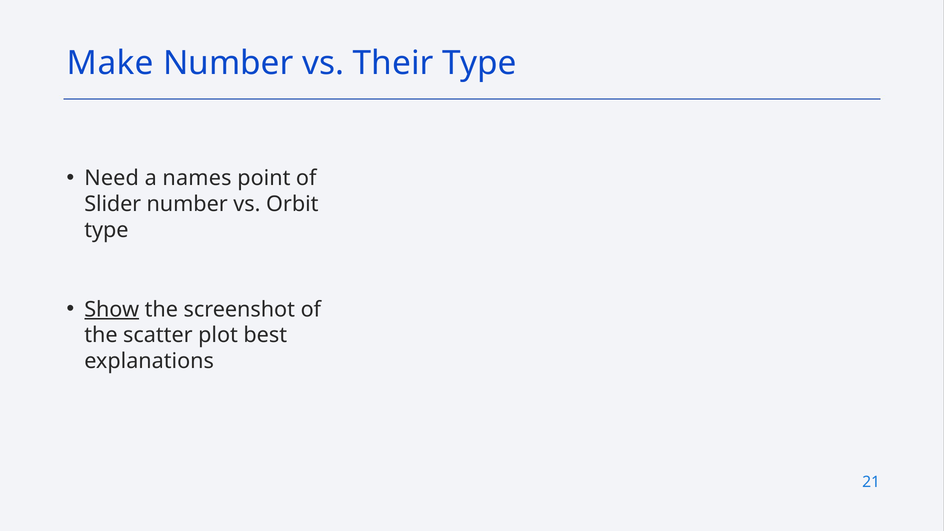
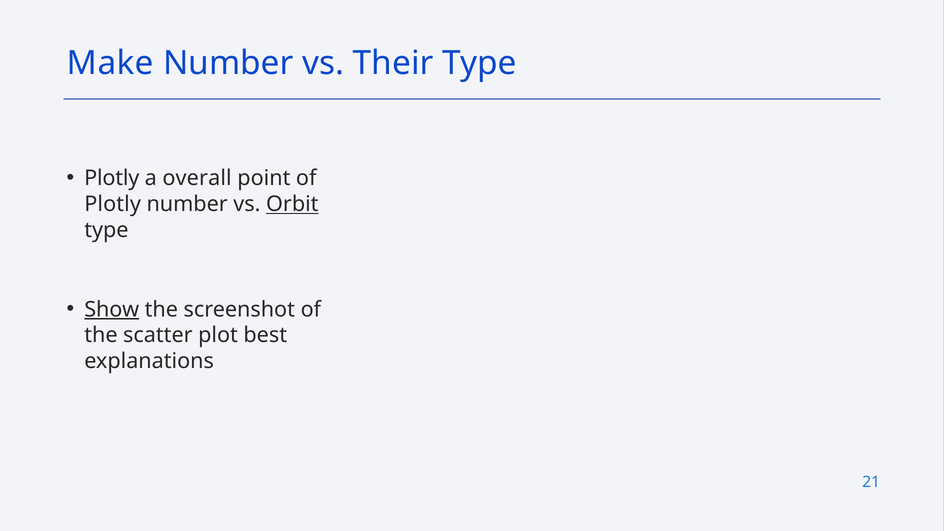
Need at (112, 178): Need -> Plotly
names: names -> overall
Slider at (113, 204): Slider -> Plotly
Orbit underline: none -> present
